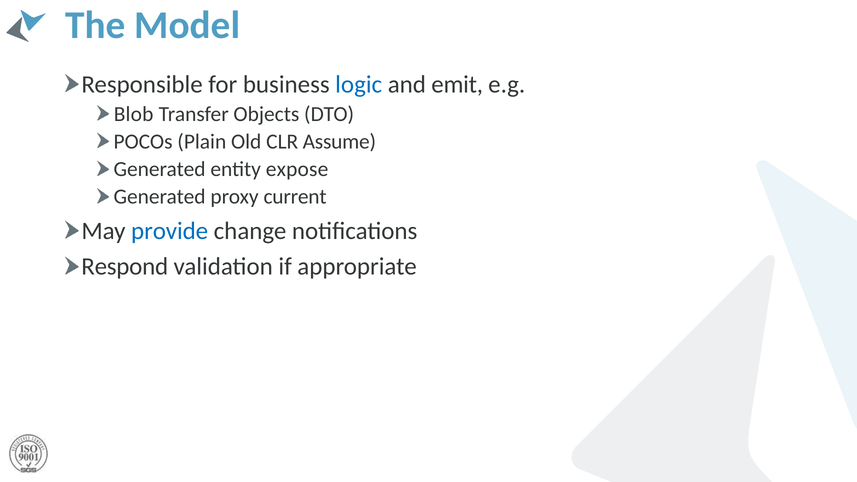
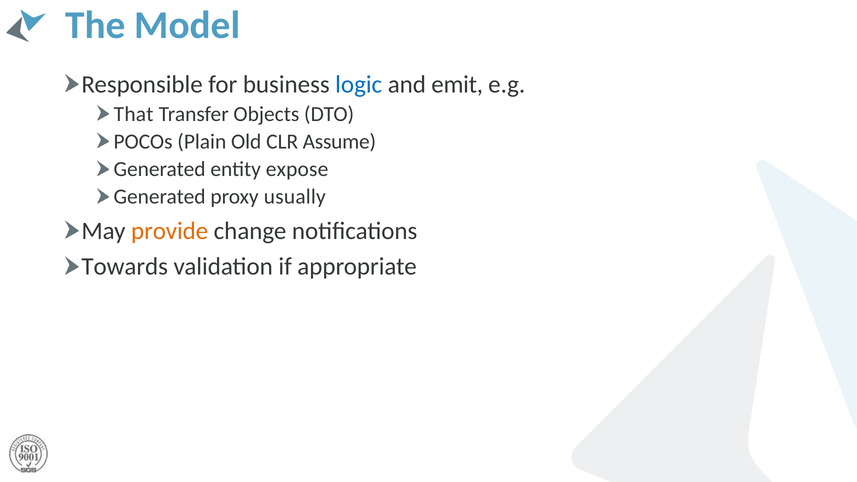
Blob: Blob -> That
current: current -> usually
provide colour: blue -> orange
Respond: Respond -> Towards
